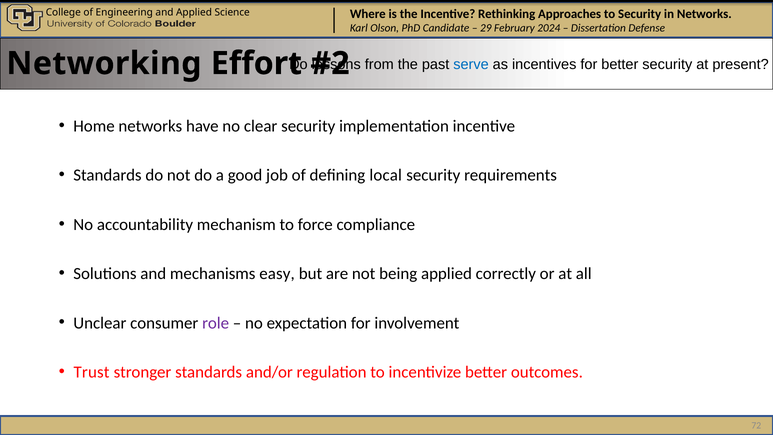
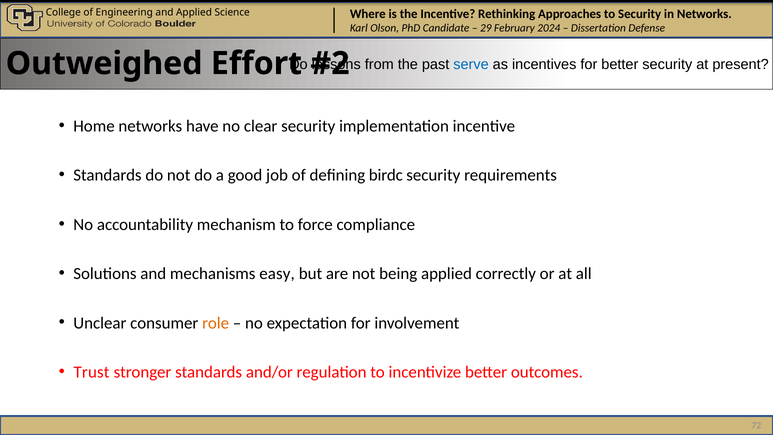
Networking: Networking -> Outweighed
local: local -> birdc
role colour: purple -> orange
